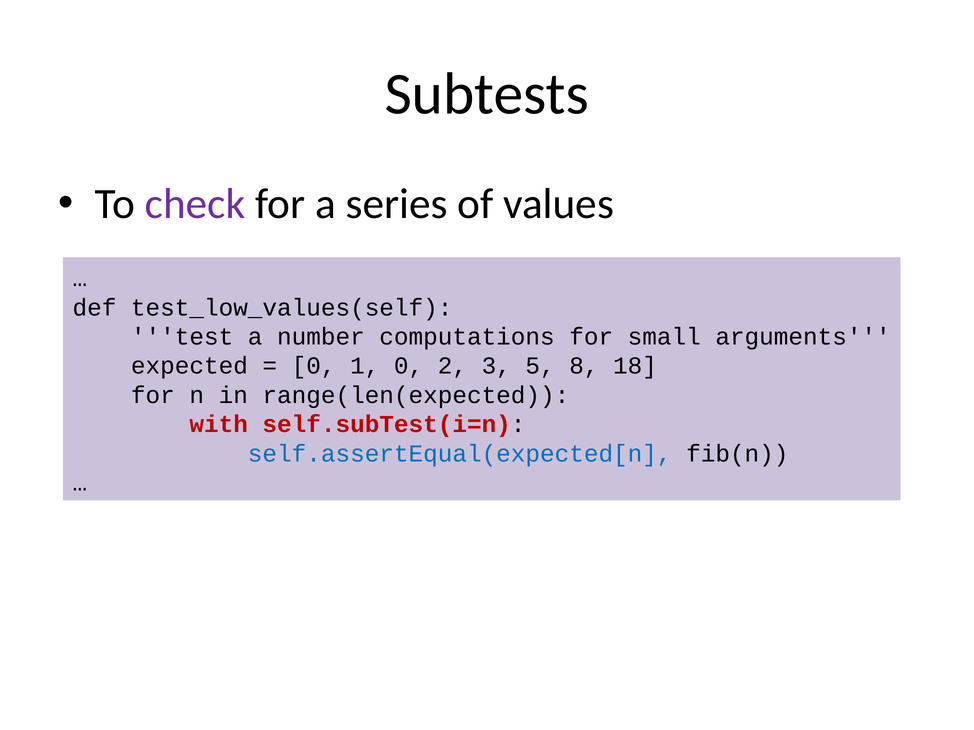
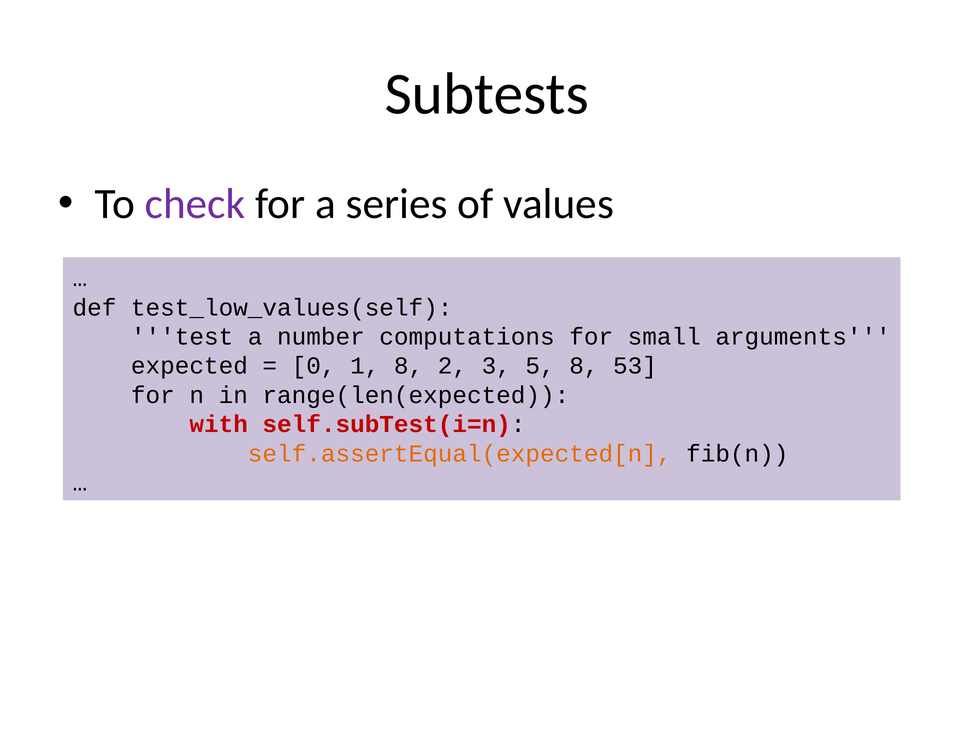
1 0: 0 -> 8
18: 18 -> 53
self.assertEqual(expected[n colour: blue -> orange
